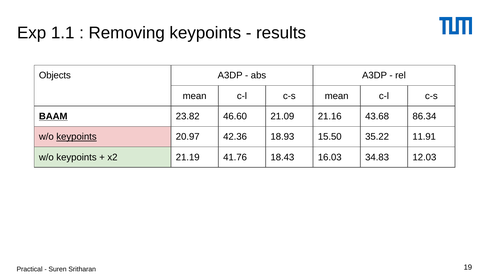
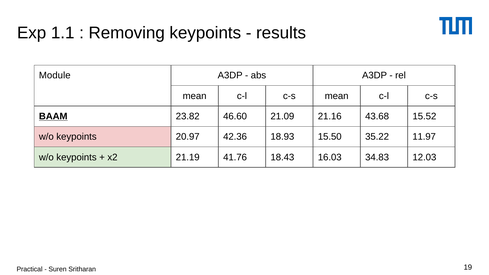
Objects: Objects -> Module
86.34: 86.34 -> 15.52
keypoints at (77, 137) underline: present -> none
11.91: 11.91 -> 11.97
